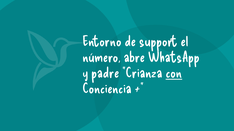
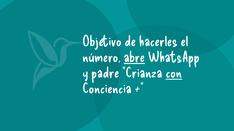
Entorno: Entorno -> Objetivo
support: support -> hacerles
abre underline: none -> present
